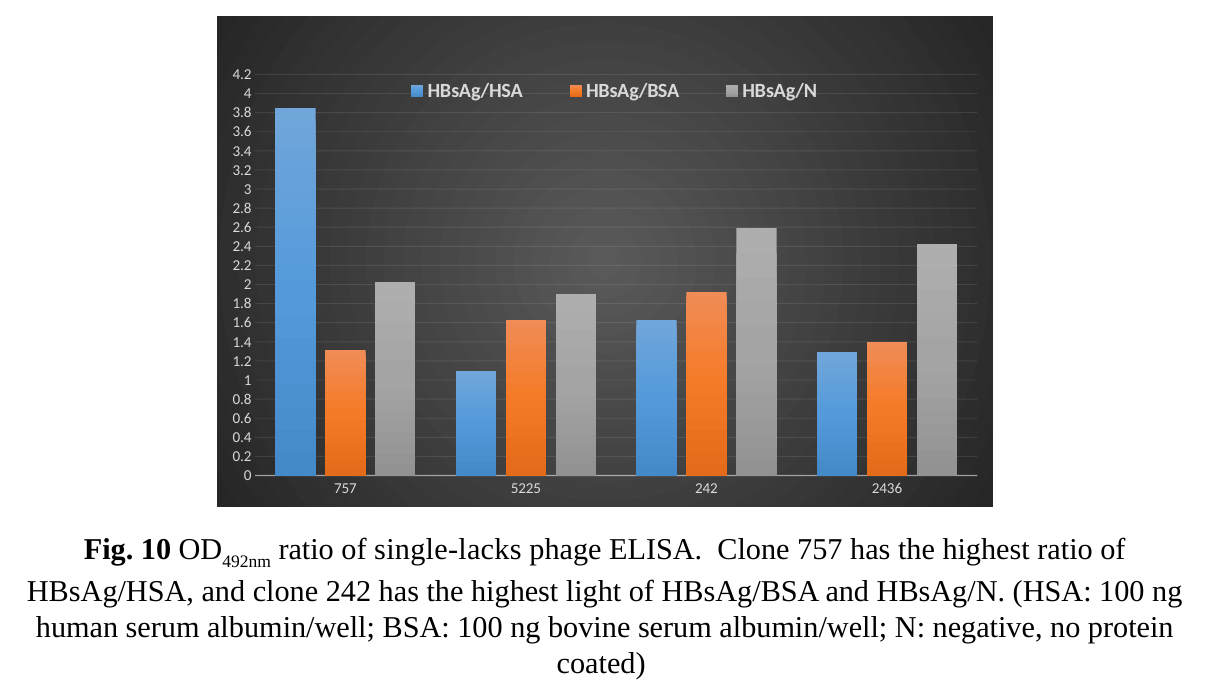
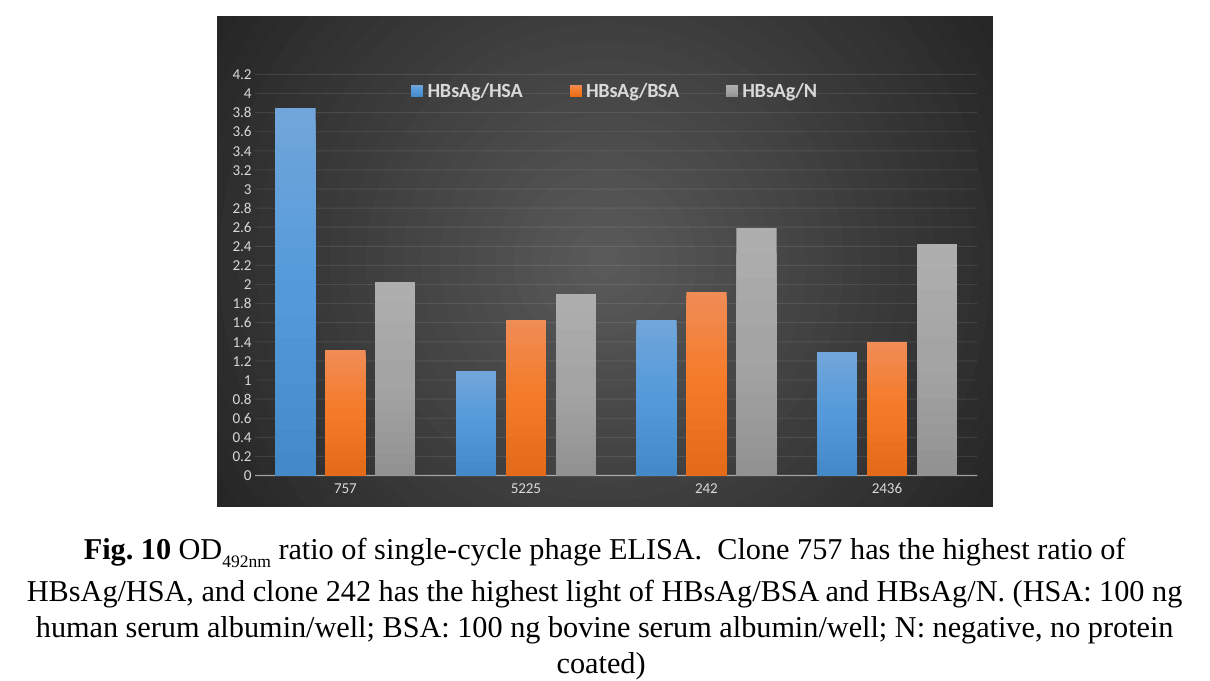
single-lacks: single-lacks -> single-cycle
